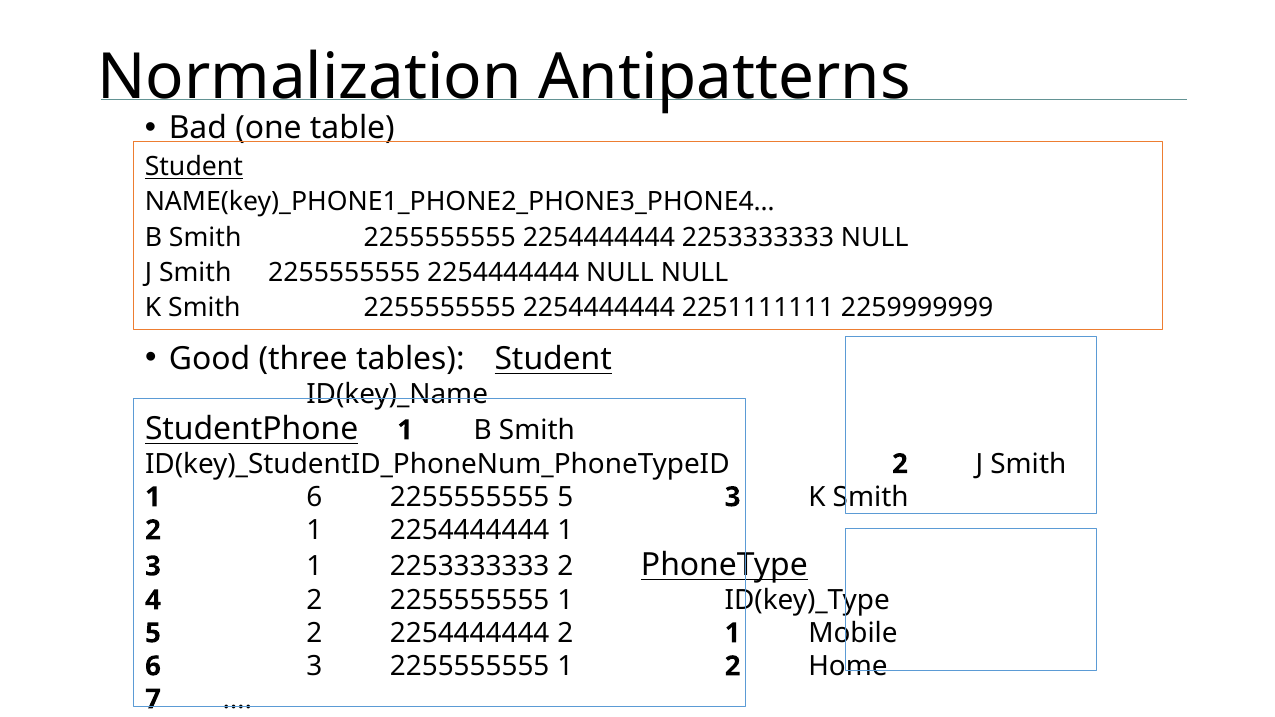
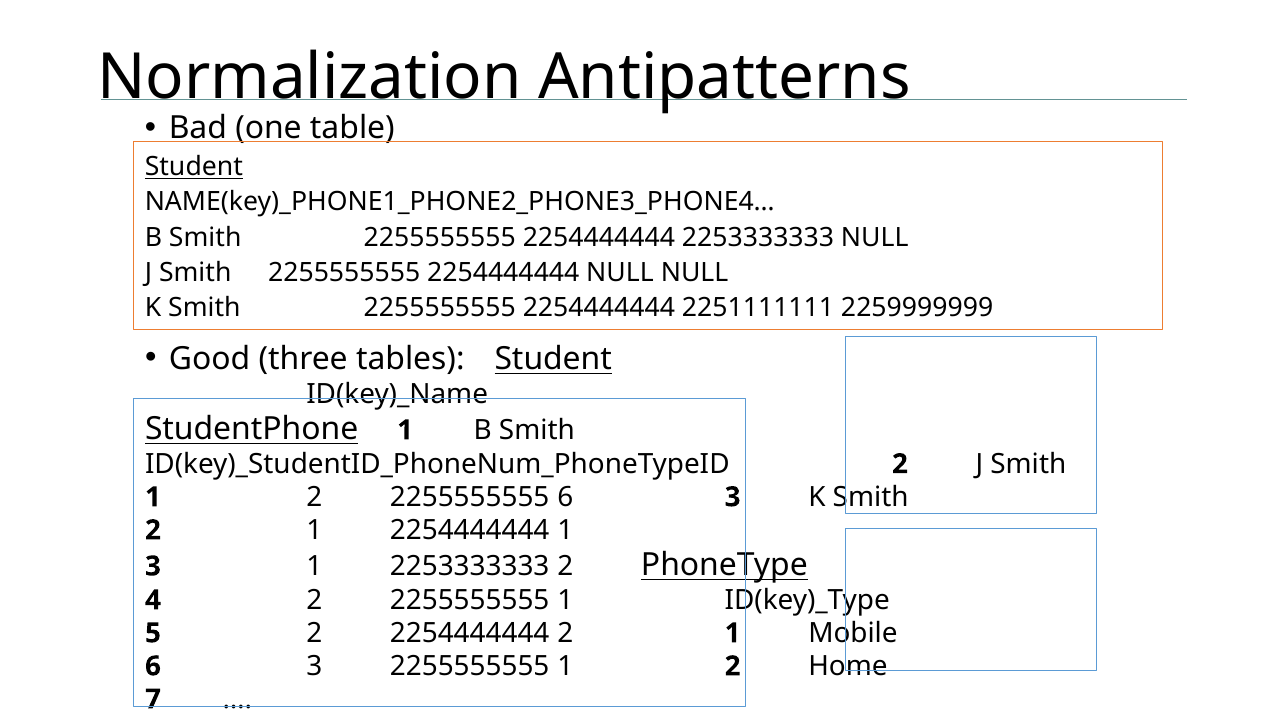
6 at (314, 497): 6 -> 2
2255555555 5: 5 -> 6
